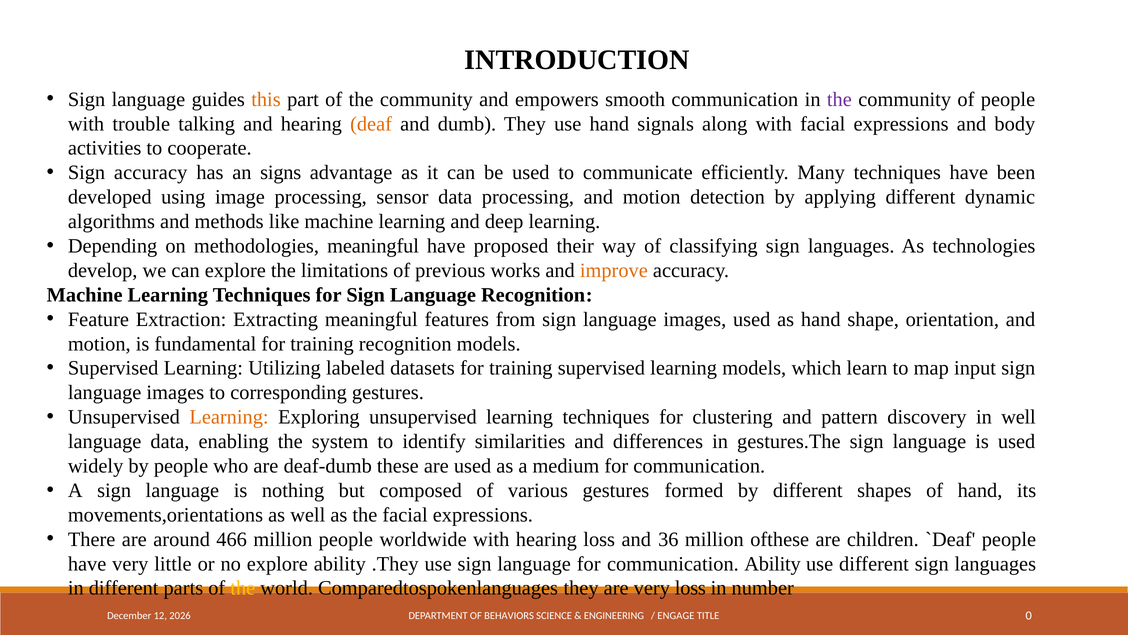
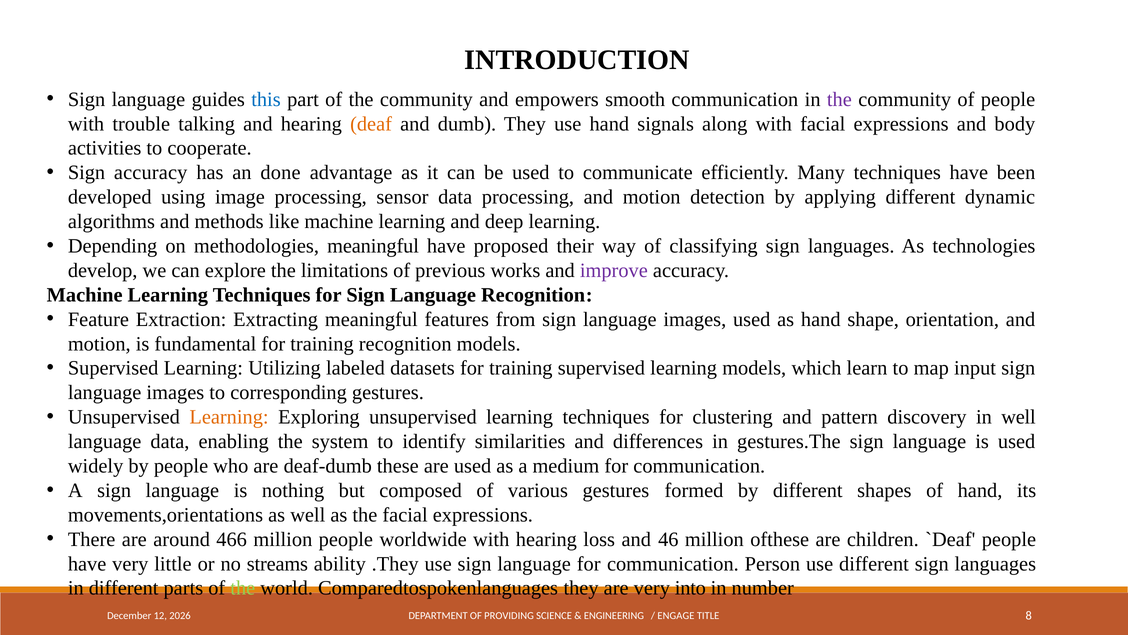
this colour: orange -> blue
signs: signs -> done
improve colour: orange -> purple
36: 36 -> 46
no explore: explore -> streams
communication Ability: Ability -> Person
the at (243, 588) colour: yellow -> light green
very loss: loss -> into
BEHAVIORS: BEHAVIORS -> PROVIDING
0: 0 -> 8
